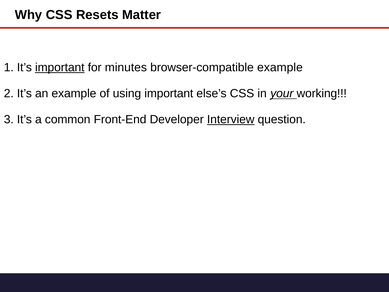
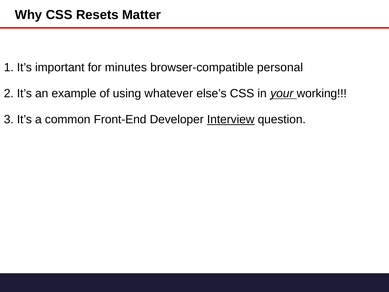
important at (60, 67) underline: present -> none
browser-compatible example: example -> personal
using important: important -> whatever
